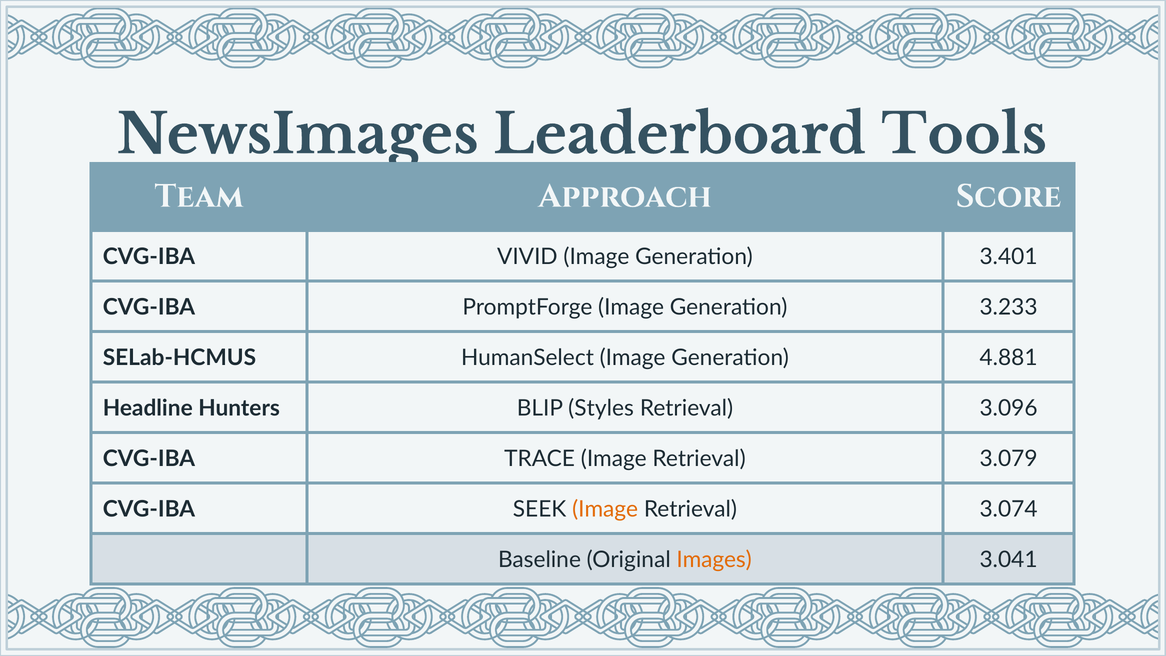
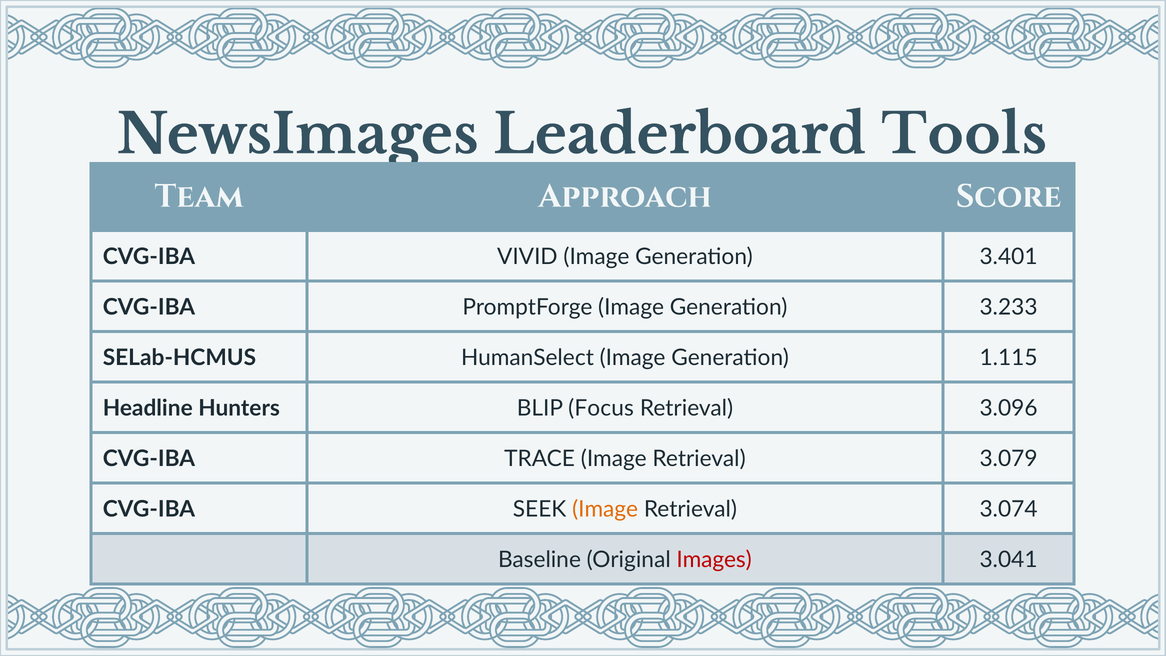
4.881: 4.881 -> 1.115
Styles: Styles -> Focus
Images colour: orange -> red
